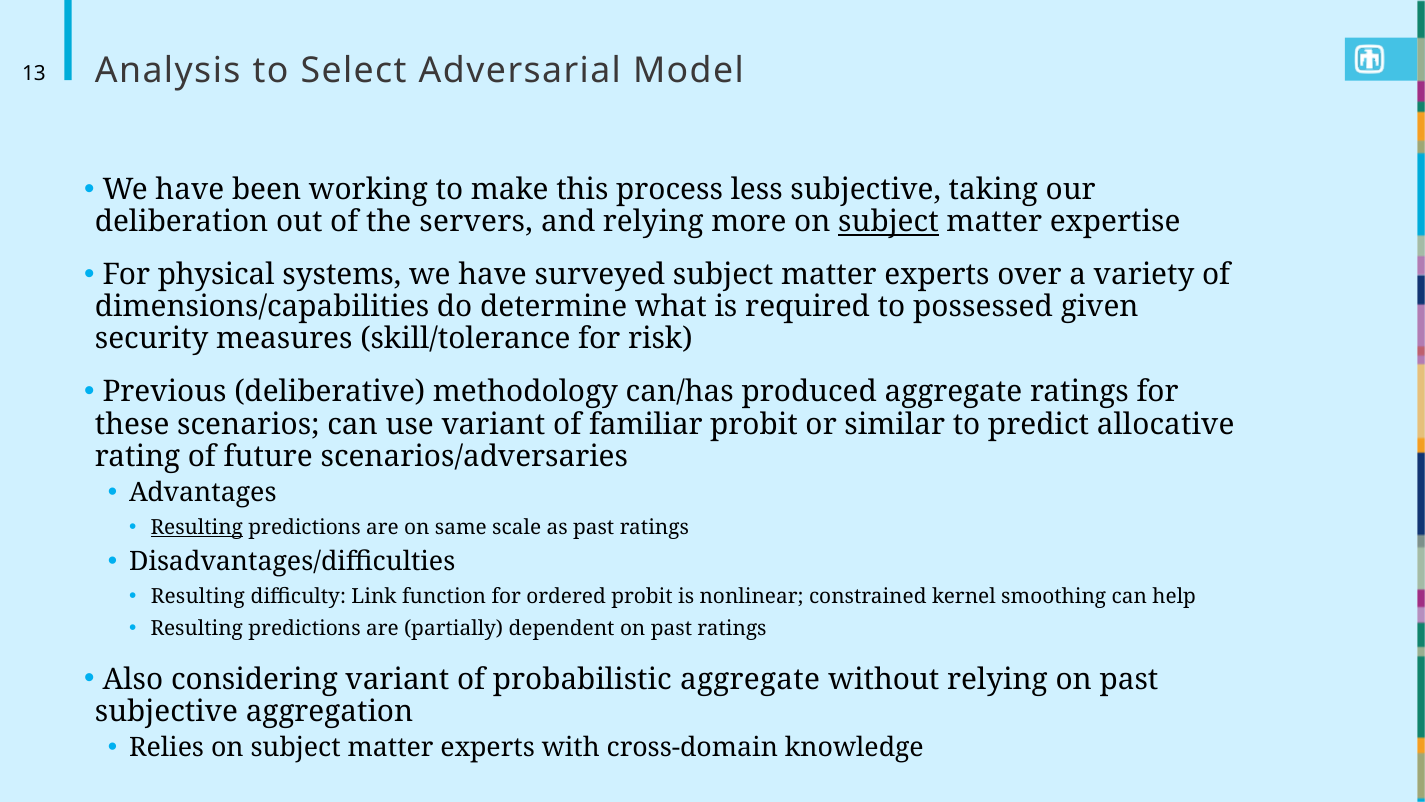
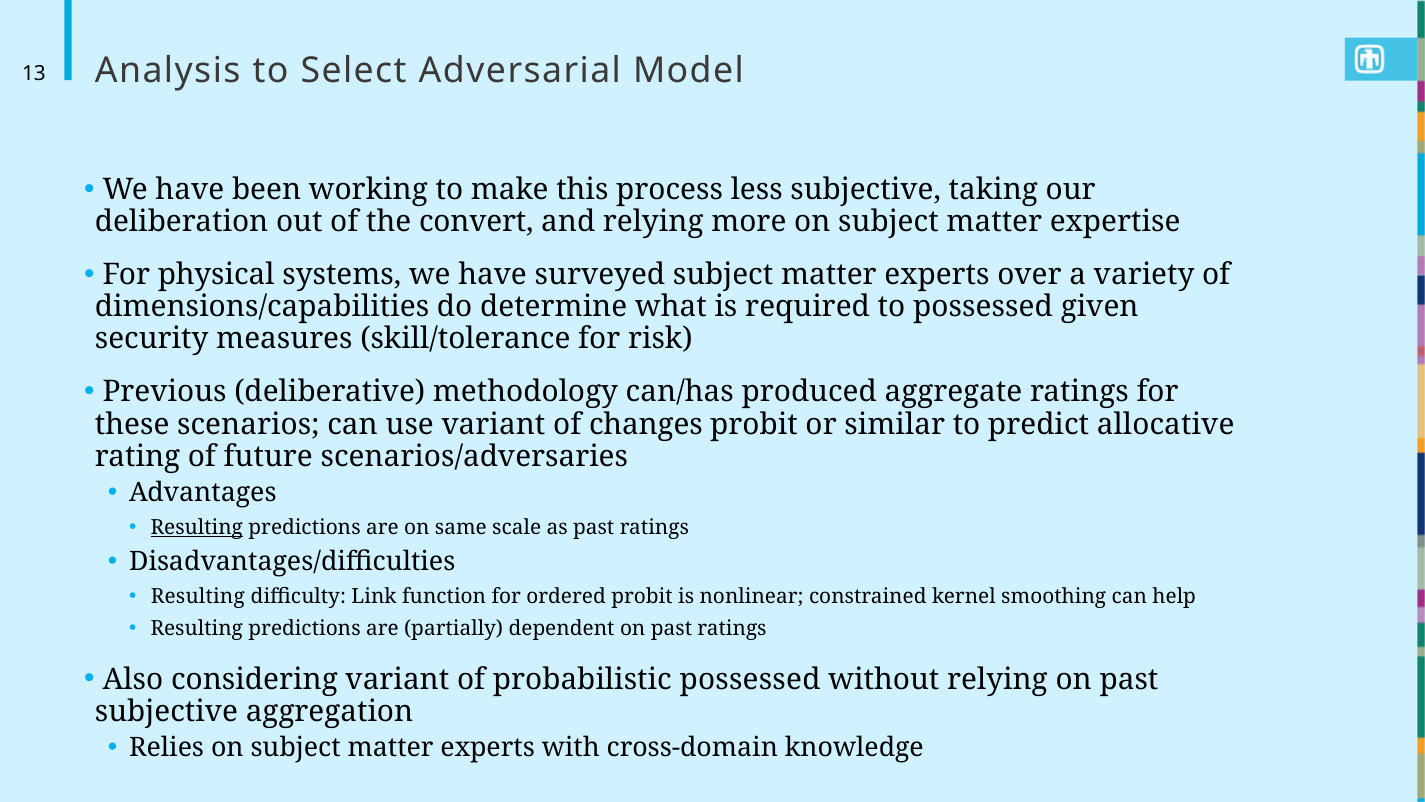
servers: servers -> convert
subject at (888, 222) underline: present -> none
familiar: familiar -> changes
probabilistic aggregate: aggregate -> possessed
